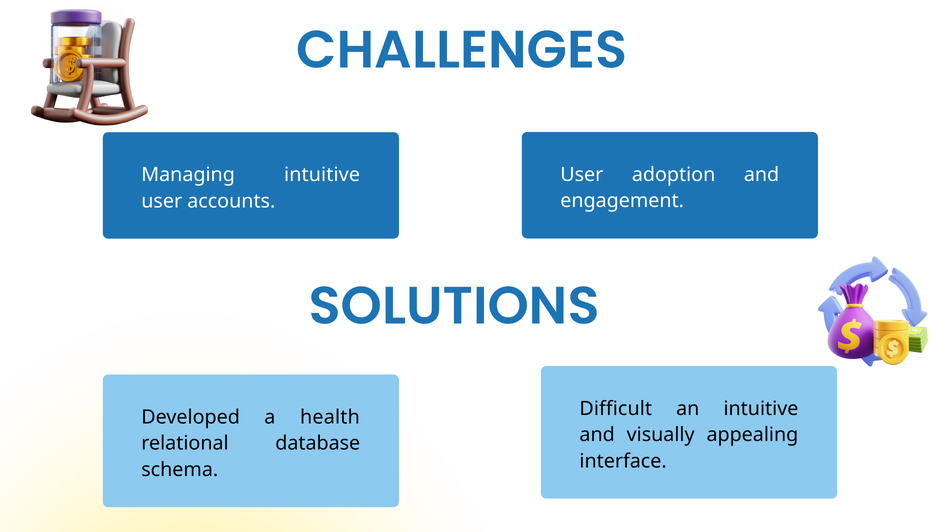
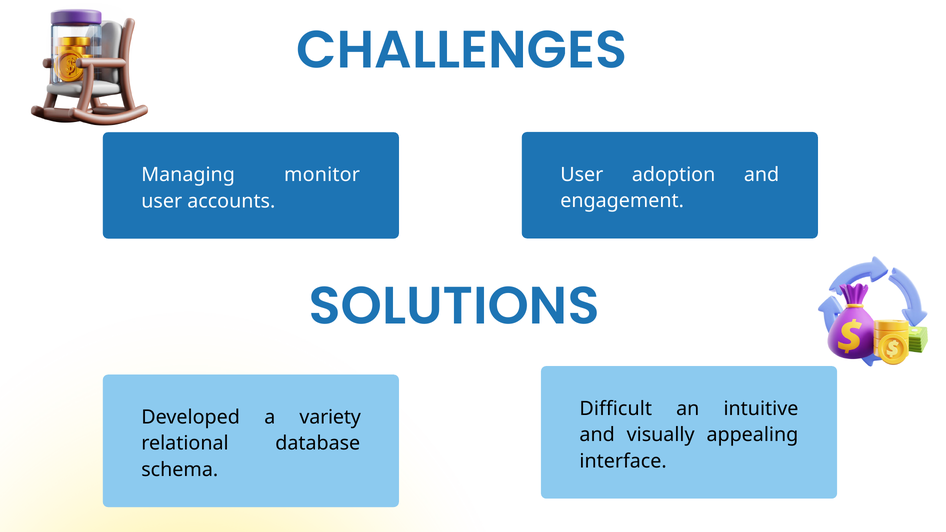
Managing intuitive: intuitive -> monitor
health: health -> variety
